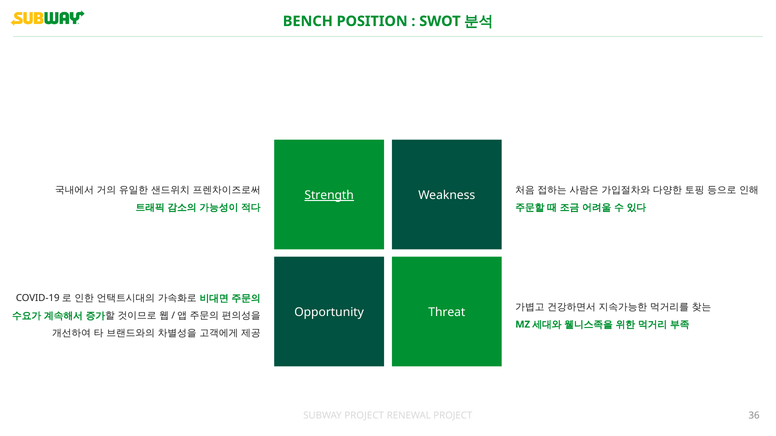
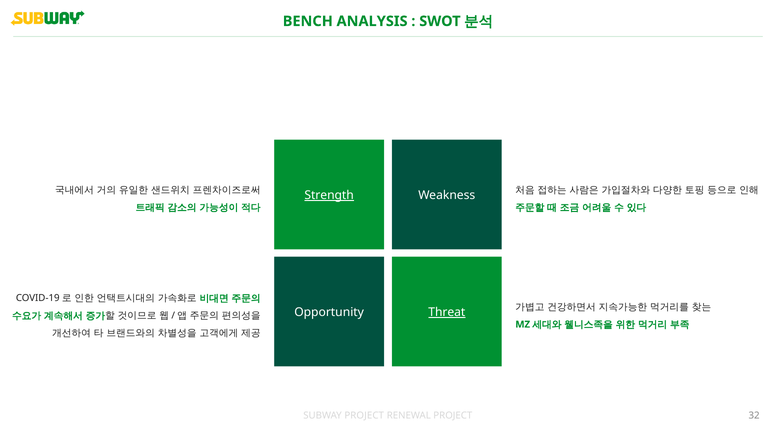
POSITION: POSITION -> ANALYSIS
Threat underline: none -> present
36: 36 -> 32
